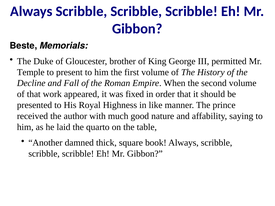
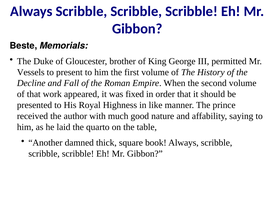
Temple: Temple -> Vessels
